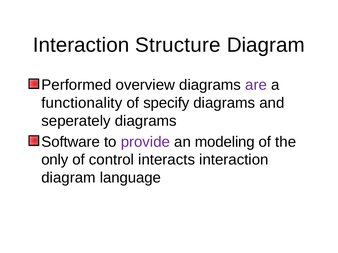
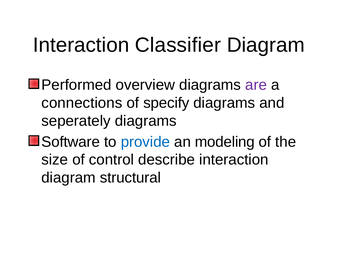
Structure: Structure -> Classifier
functionality: functionality -> connections
provide colour: purple -> blue
only: only -> size
interacts: interacts -> describe
language: language -> structural
